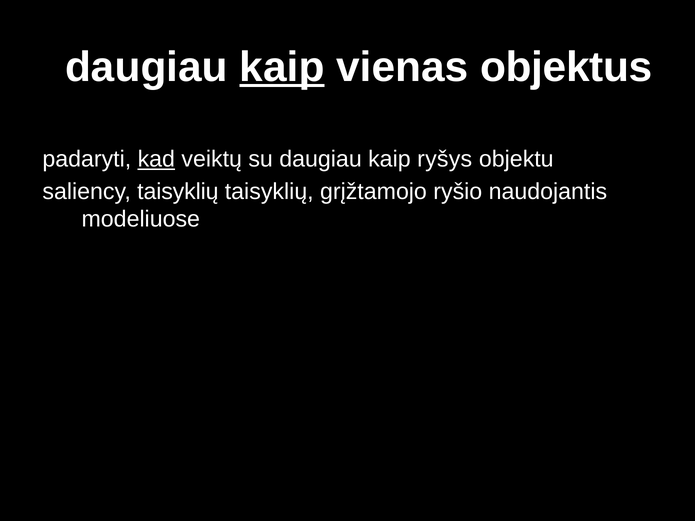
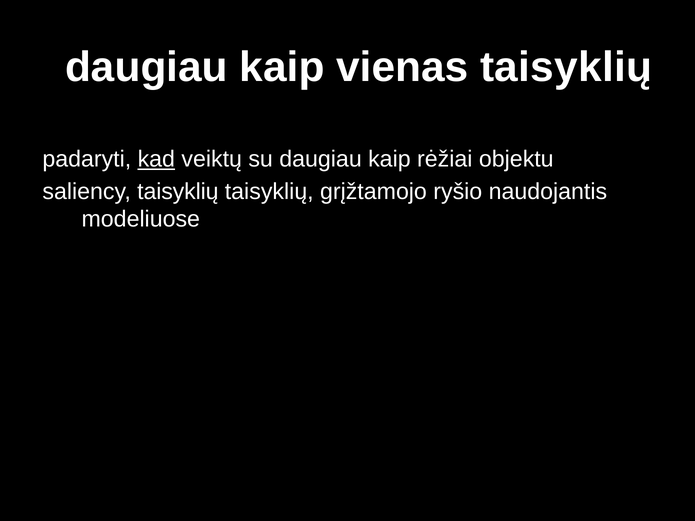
kaip at (282, 67) underline: present -> none
vienas objektus: objektus -> taisyklių
ryšys: ryšys -> rėžiai
